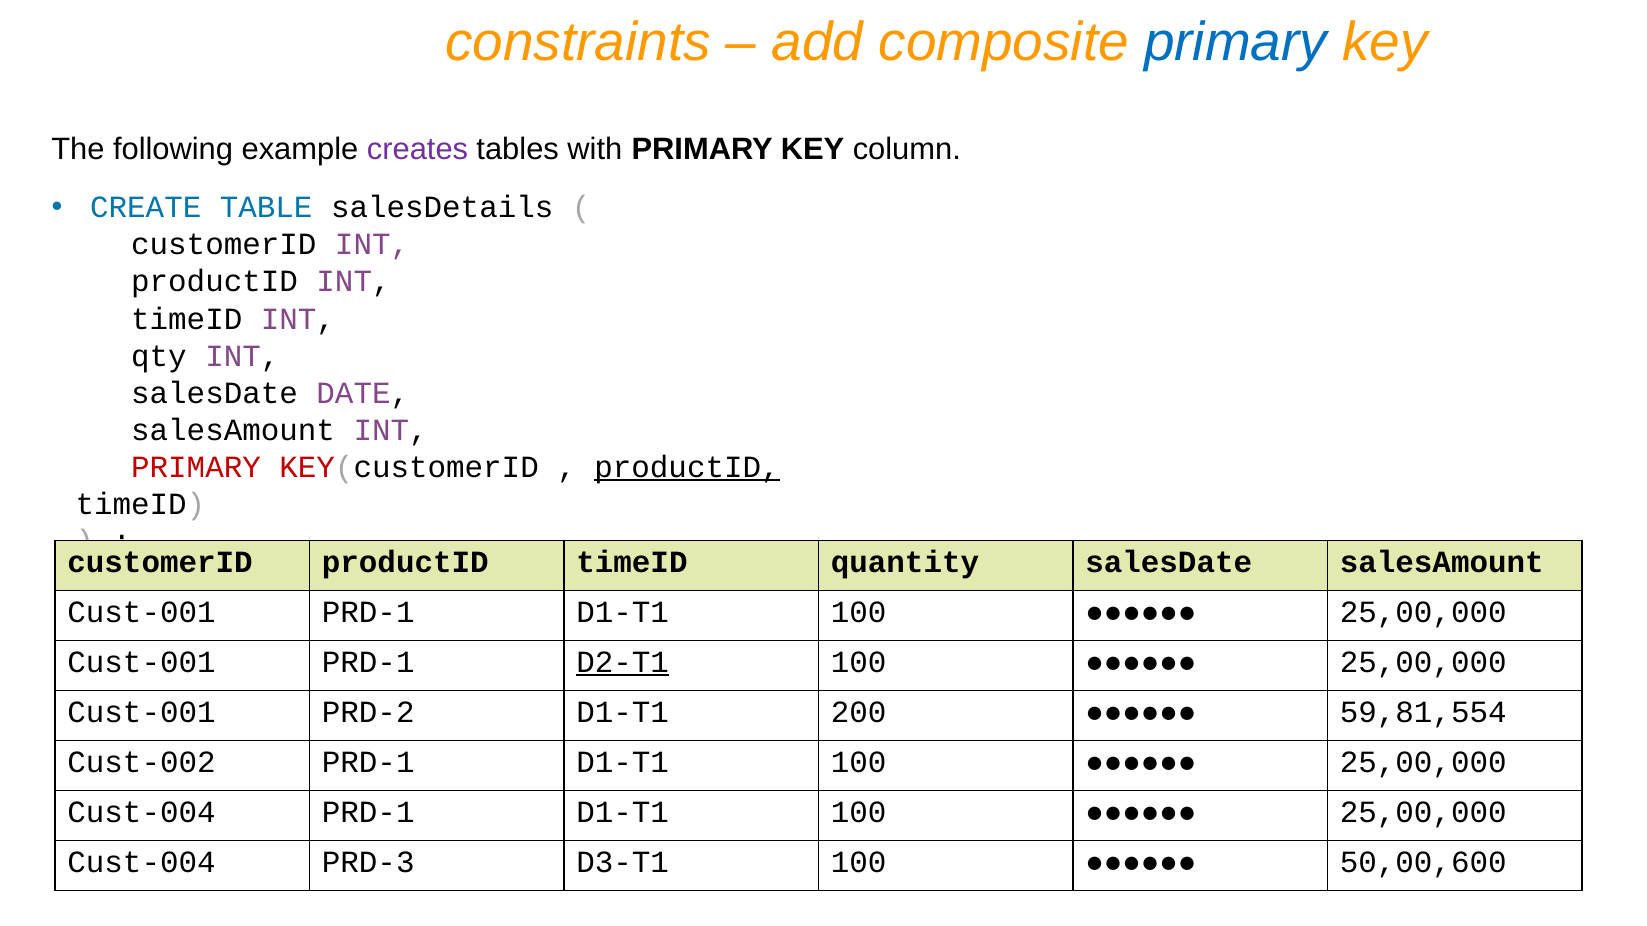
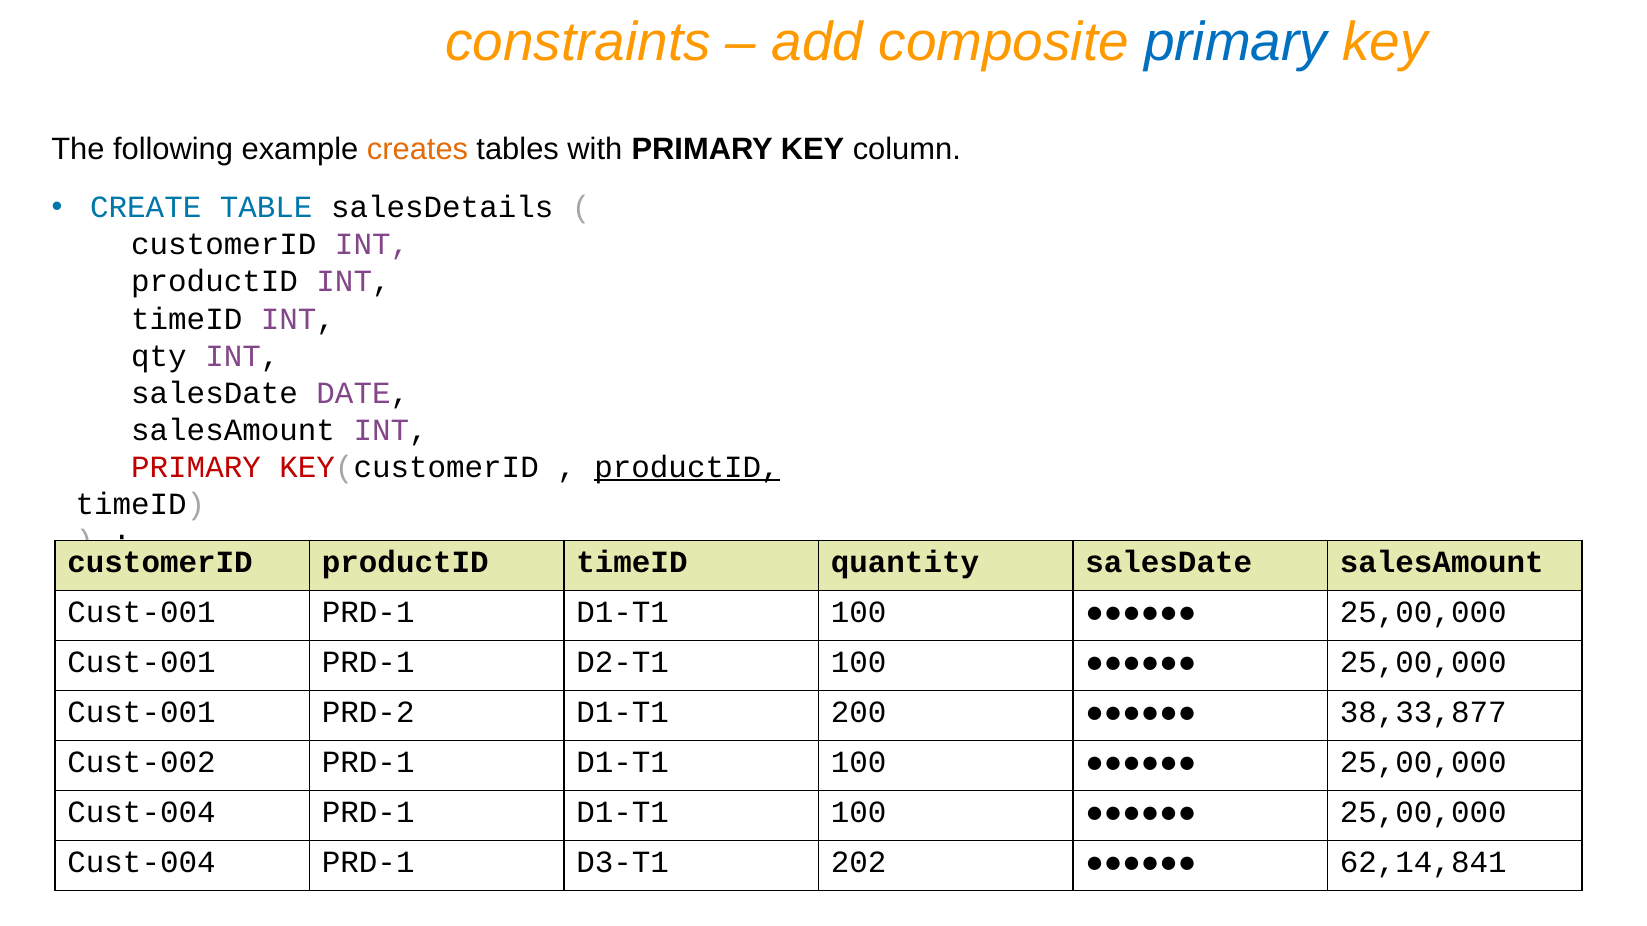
creates colour: purple -> orange
D2-T1 underline: present -> none
59,81,554: 59,81,554 -> 38,33,877
PRD-3 at (368, 863): PRD-3 -> PRD-1
D3-T1 100: 100 -> 202
50,00,600: 50,00,600 -> 62,14,841
